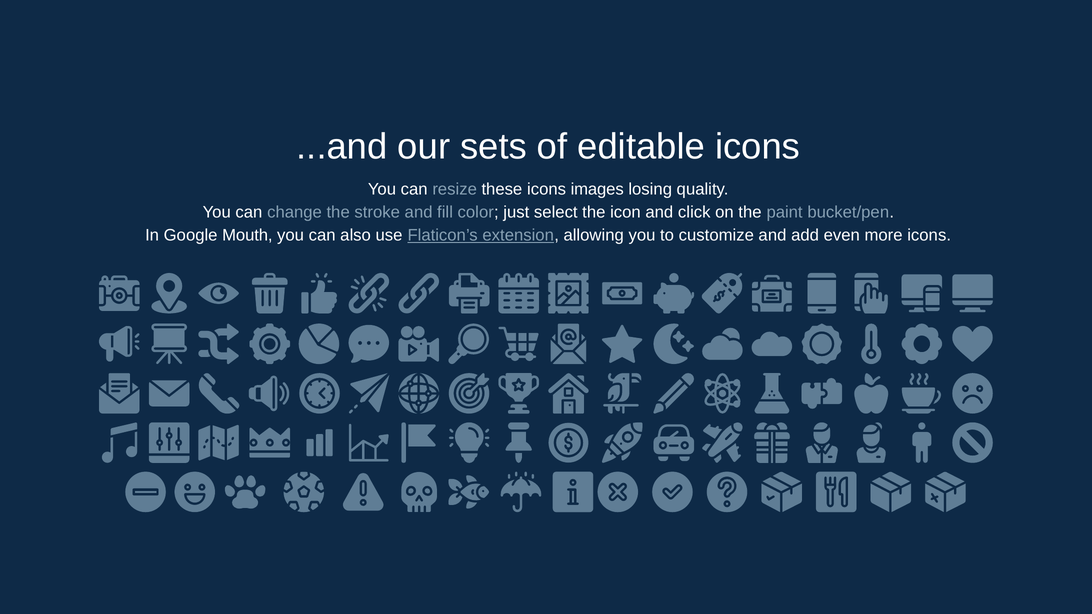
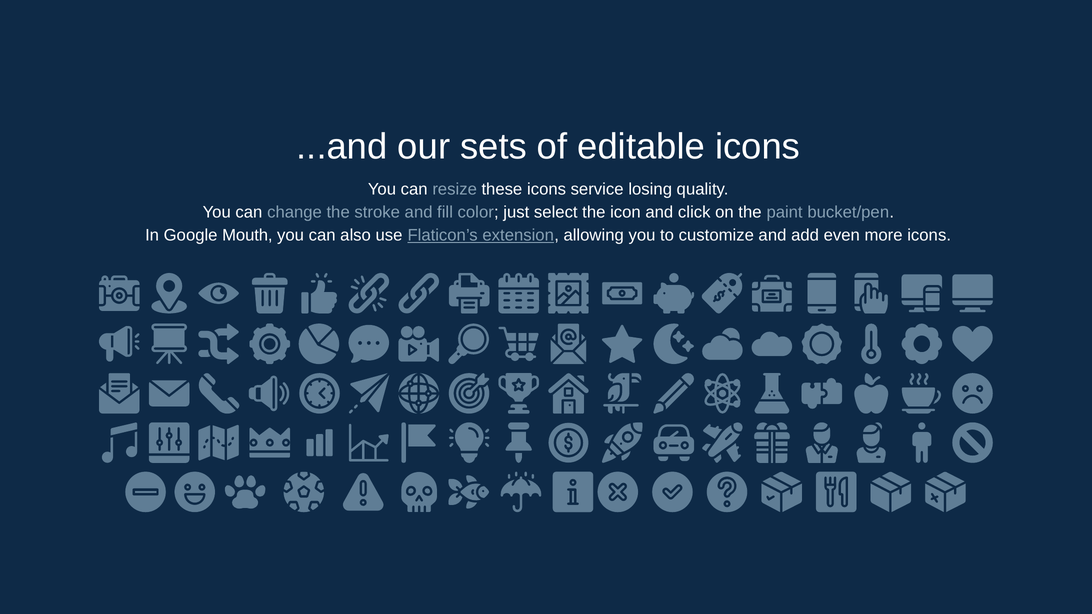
images: images -> service
